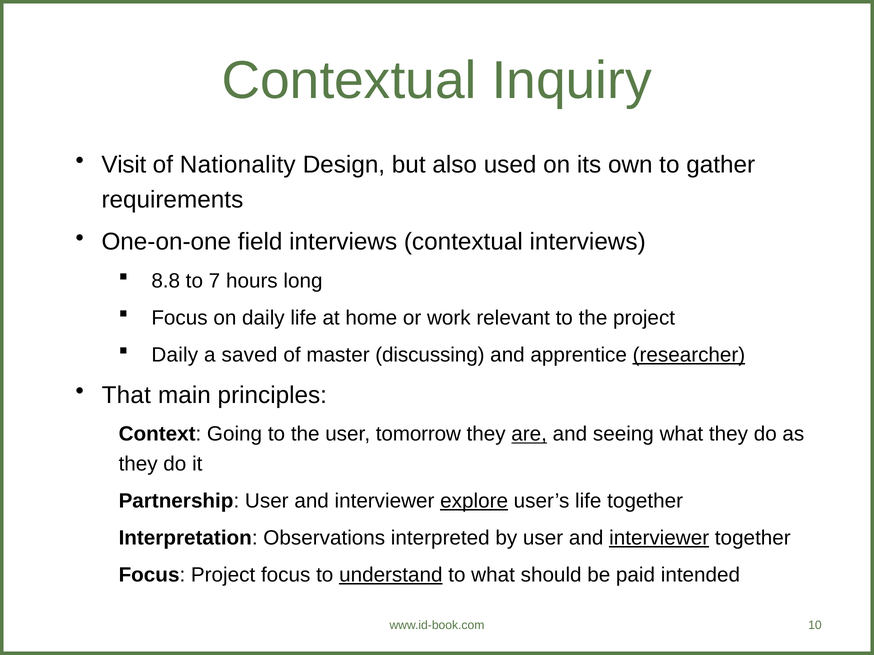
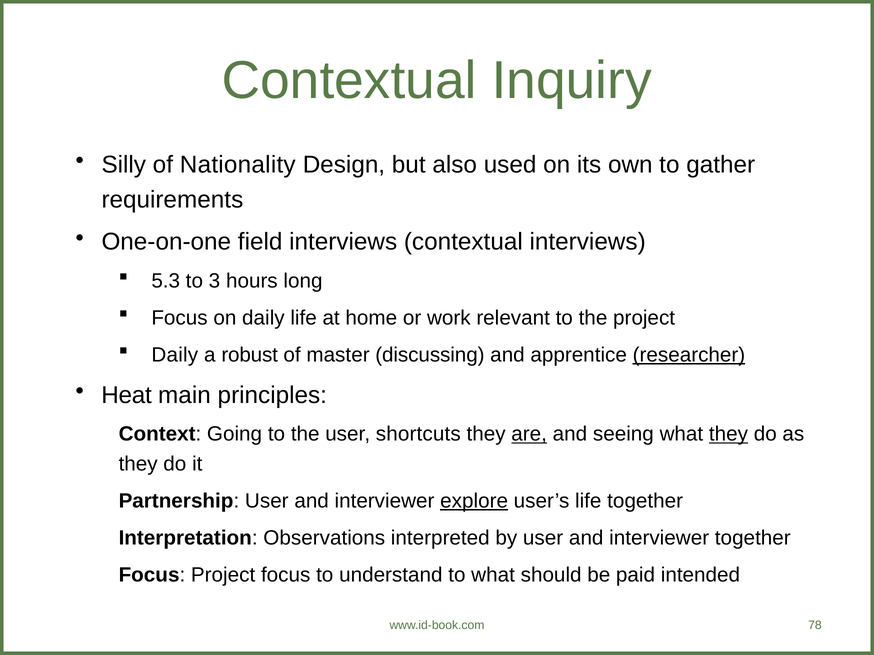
Visit: Visit -> Silly
8.8: 8.8 -> 5.3
7: 7 -> 3
saved: saved -> robust
That: That -> Heat
tomorrow: tomorrow -> shortcuts
they at (728, 434) underline: none -> present
interviewer at (659, 538) underline: present -> none
understand underline: present -> none
10: 10 -> 78
